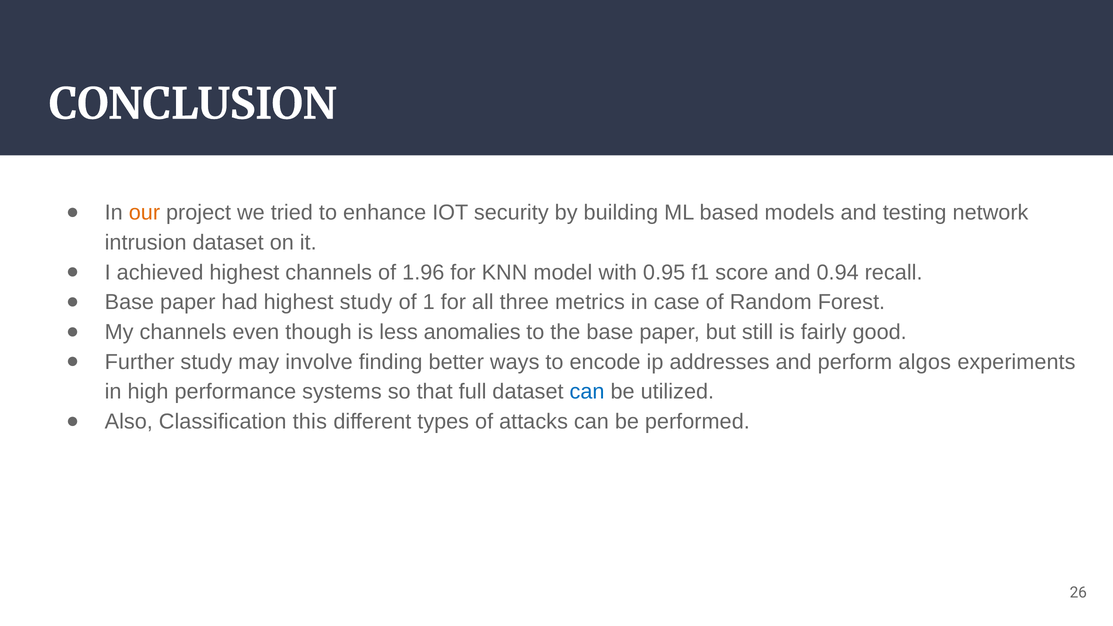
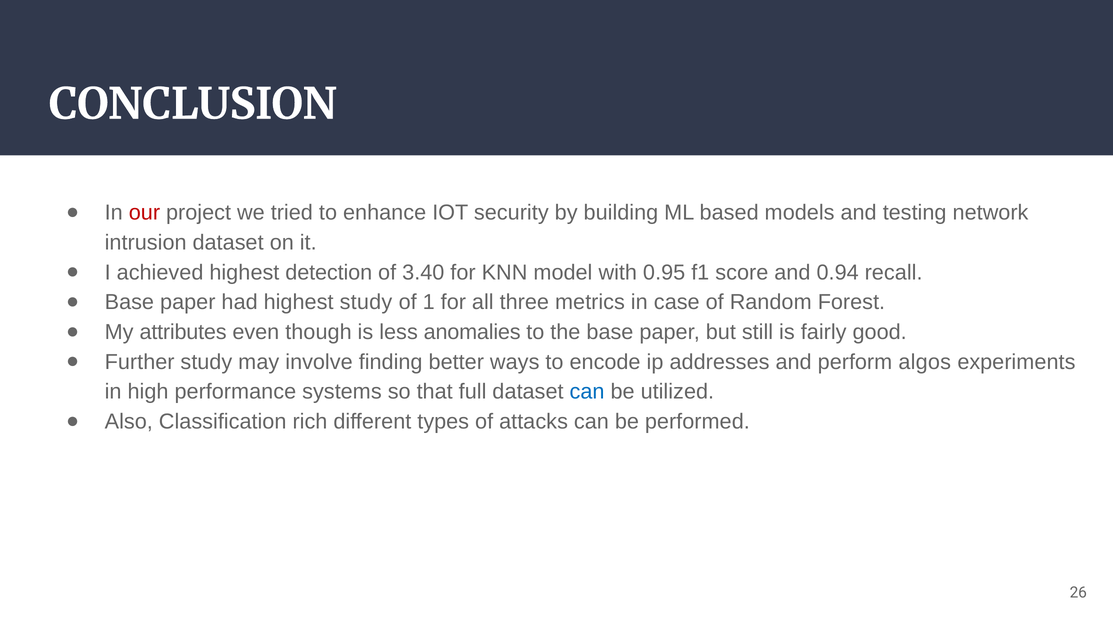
our colour: orange -> red
highest channels: channels -> detection
1.96: 1.96 -> 3.40
My channels: channels -> attributes
this: this -> rich
